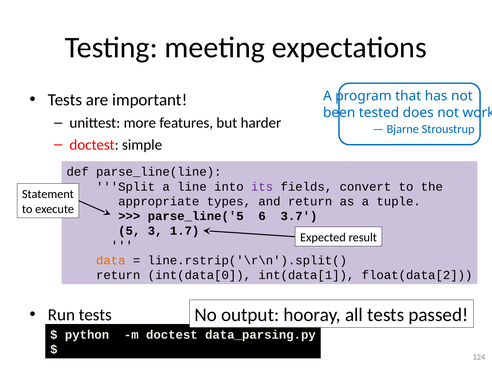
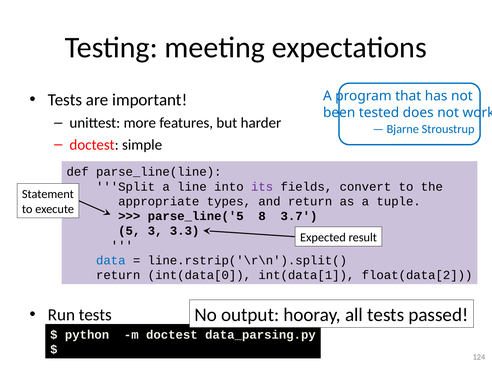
6: 6 -> 8
1.7: 1.7 -> 3.3
data colour: orange -> blue
